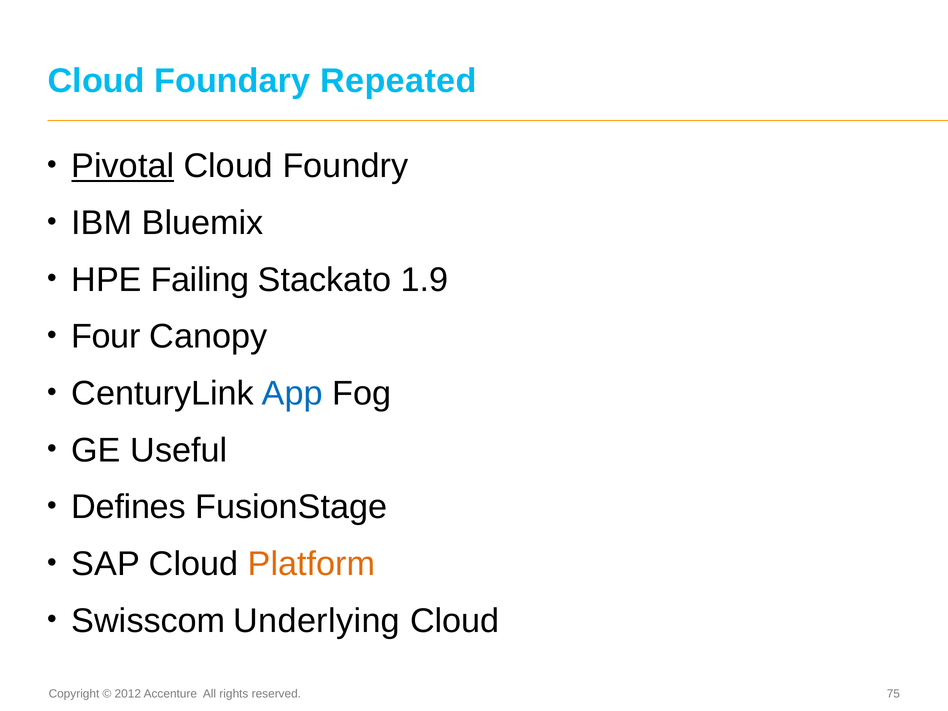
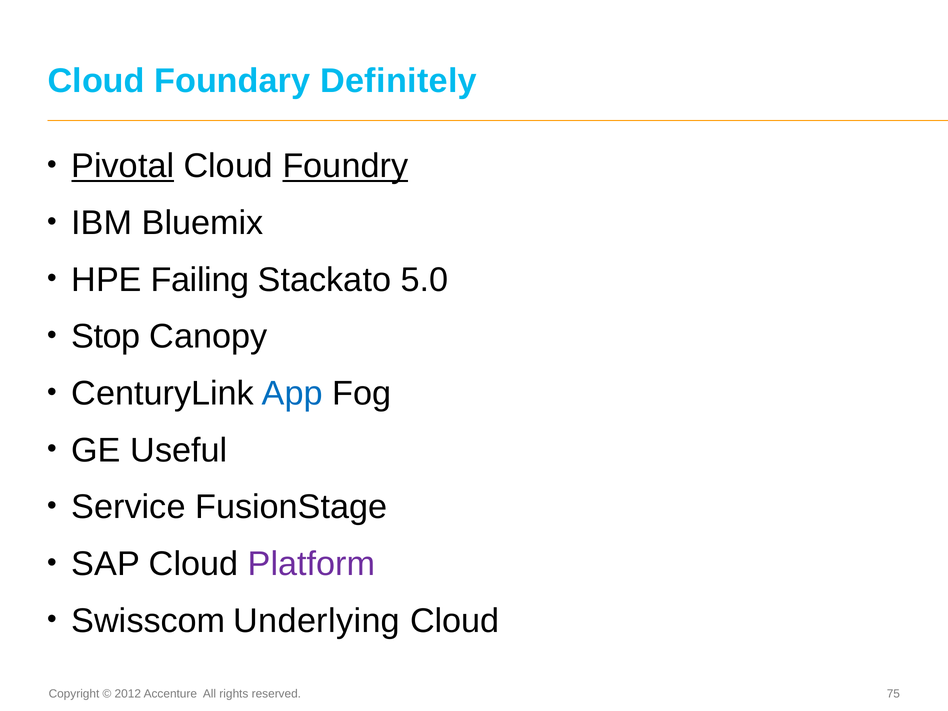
Repeated: Repeated -> Definitely
Foundry underline: none -> present
1.9: 1.9 -> 5.0
Four: Four -> Stop
Defines: Defines -> Service
Platform colour: orange -> purple
